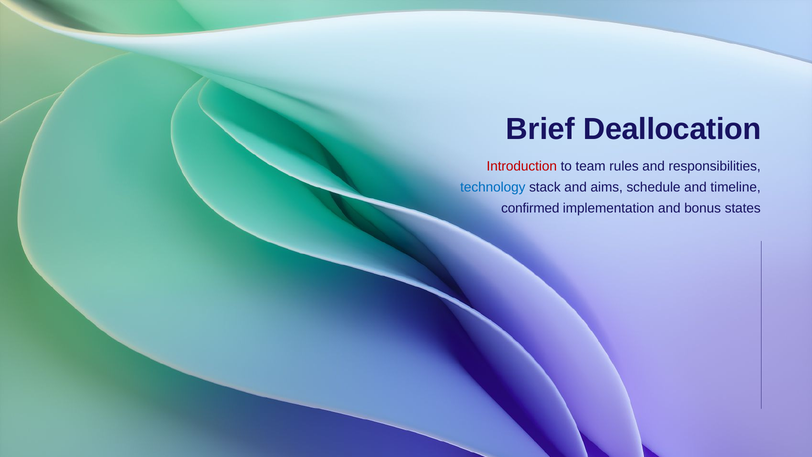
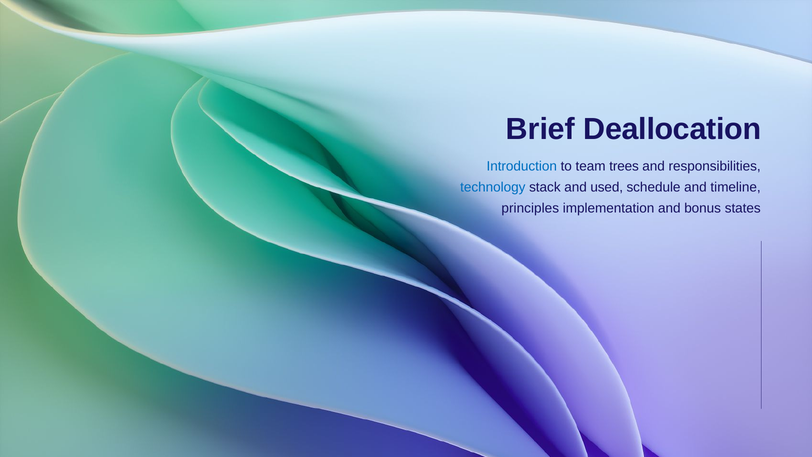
Introduction colour: red -> blue
rules: rules -> trees
aims: aims -> used
confirmed: confirmed -> principles
